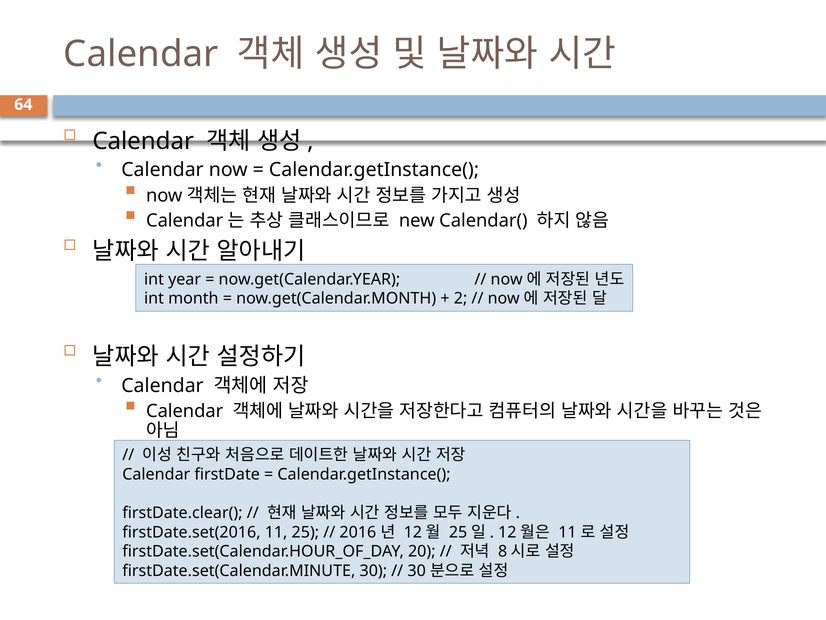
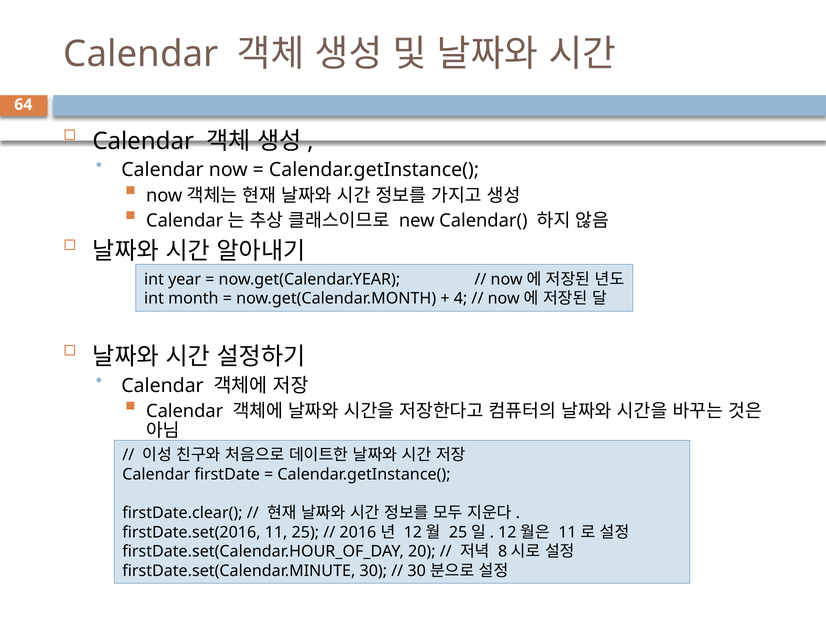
2: 2 -> 4
